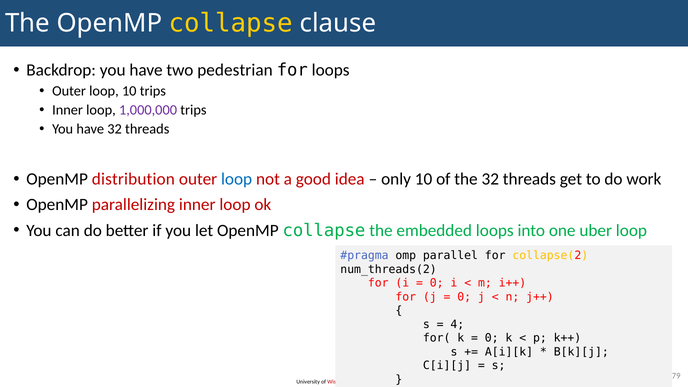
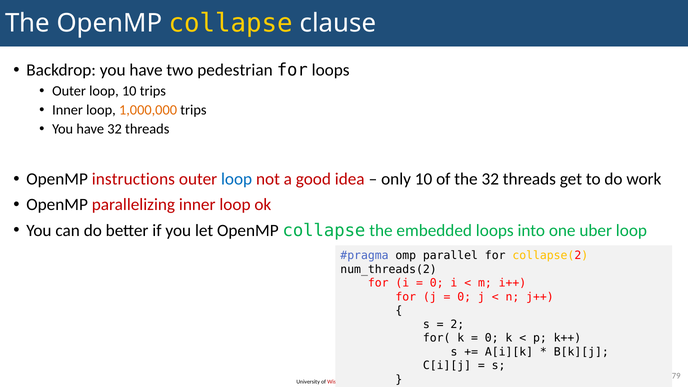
1,000,000 colour: purple -> orange
distribution: distribution -> instructions
4: 4 -> 2
